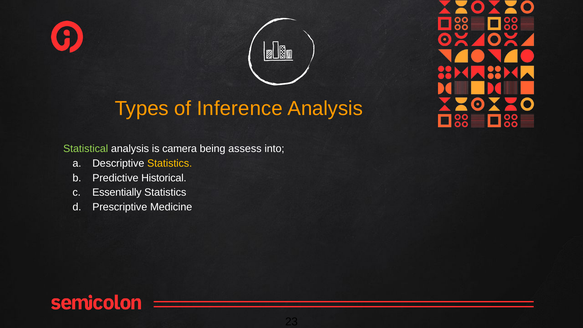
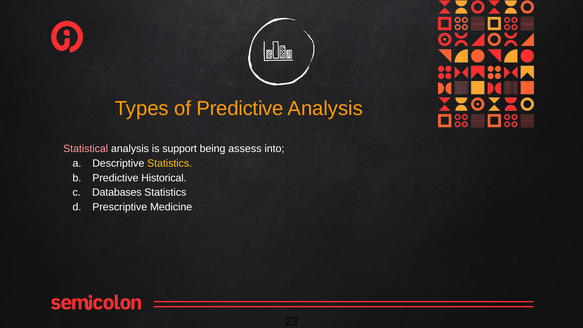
of Inference: Inference -> Predictive
Statistical colour: light green -> pink
camera: camera -> support
Essentially: Essentially -> Databases
